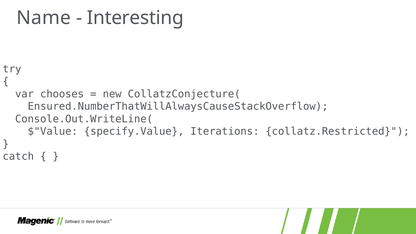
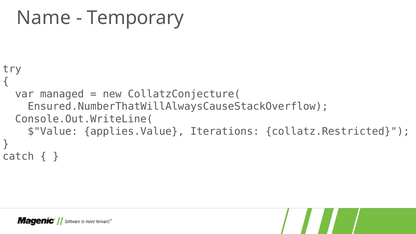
Interesting: Interesting -> Temporary
chooses: chooses -> managed
specify.Value: specify.Value -> applies.Value
